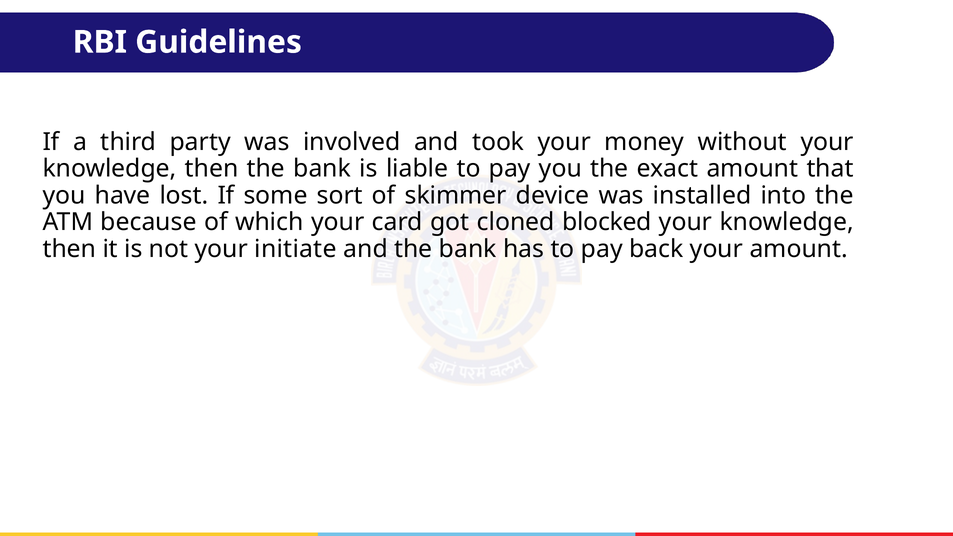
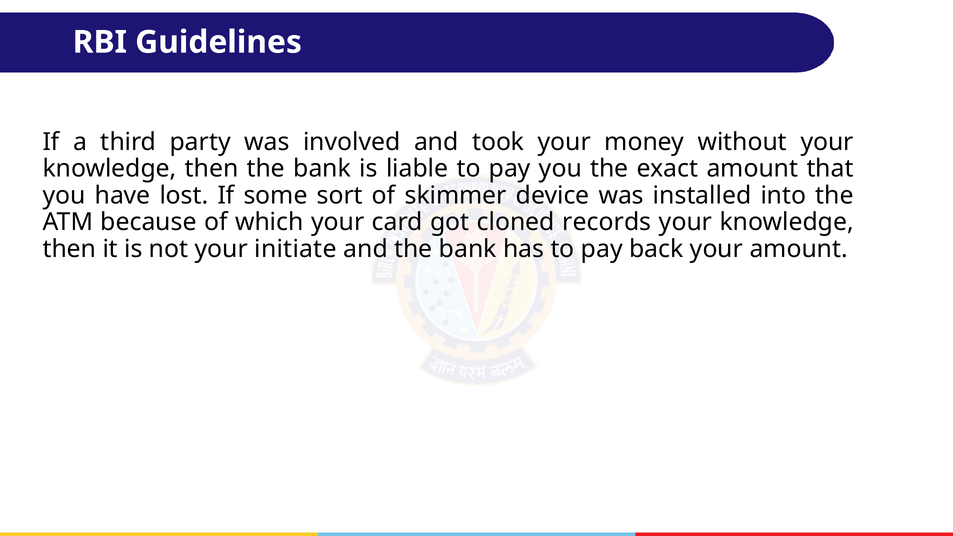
blocked: blocked -> records
